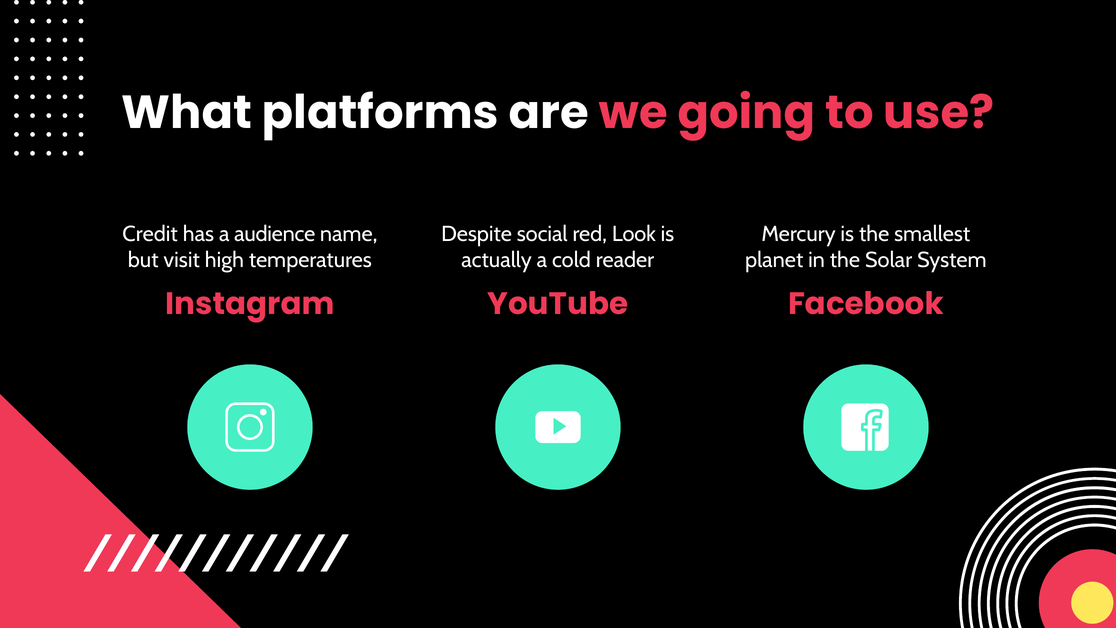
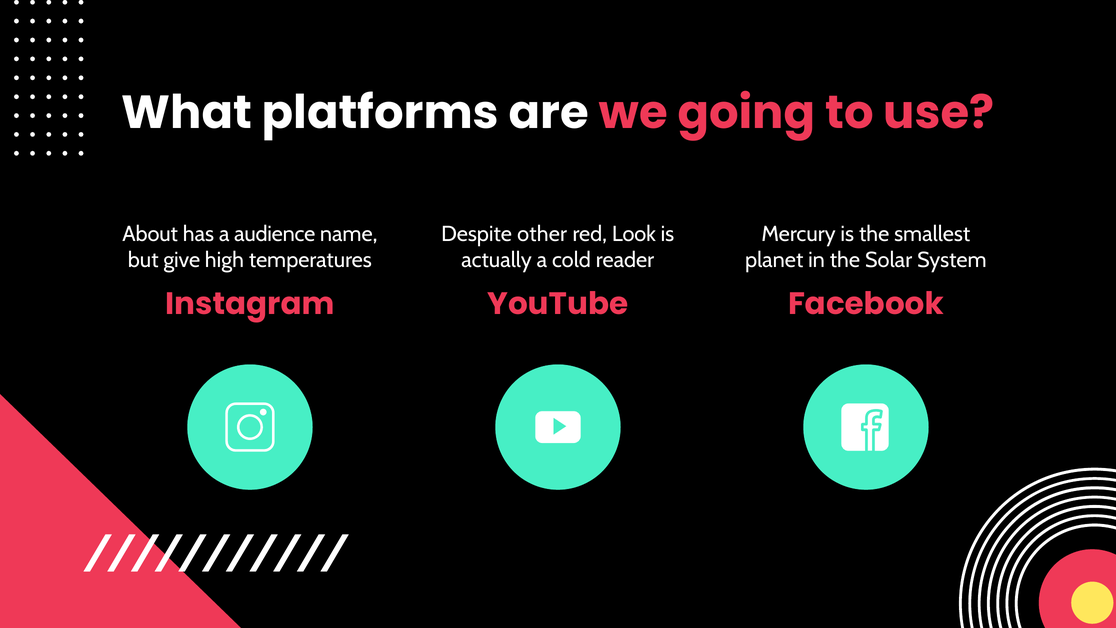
Credit: Credit -> About
social: social -> other
visit: visit -> give
